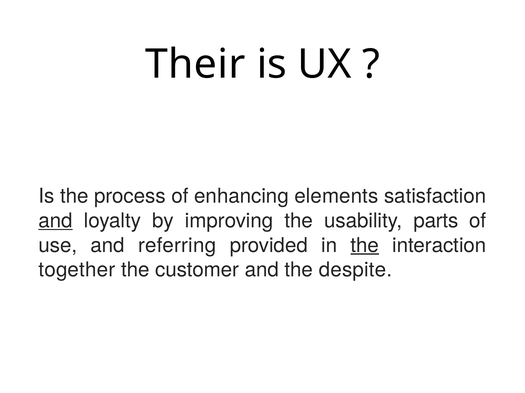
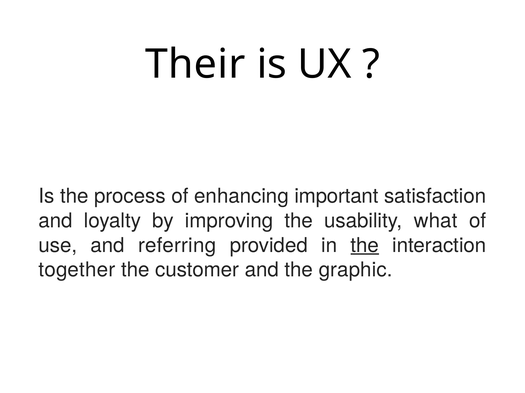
elements: elements -> important
and at (56, 221) underline: present -> none
parts: parts -> what
despite: despite -> graphic
